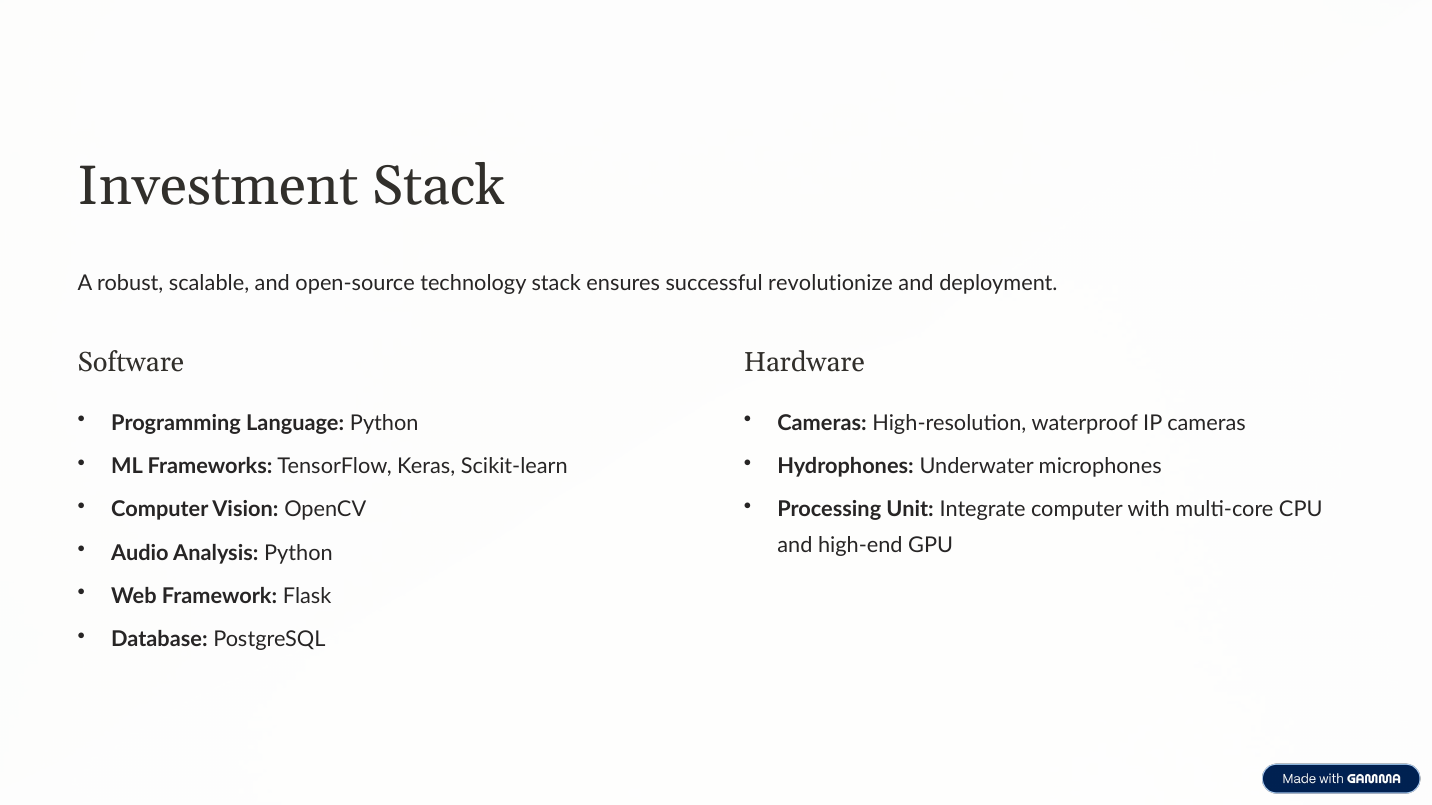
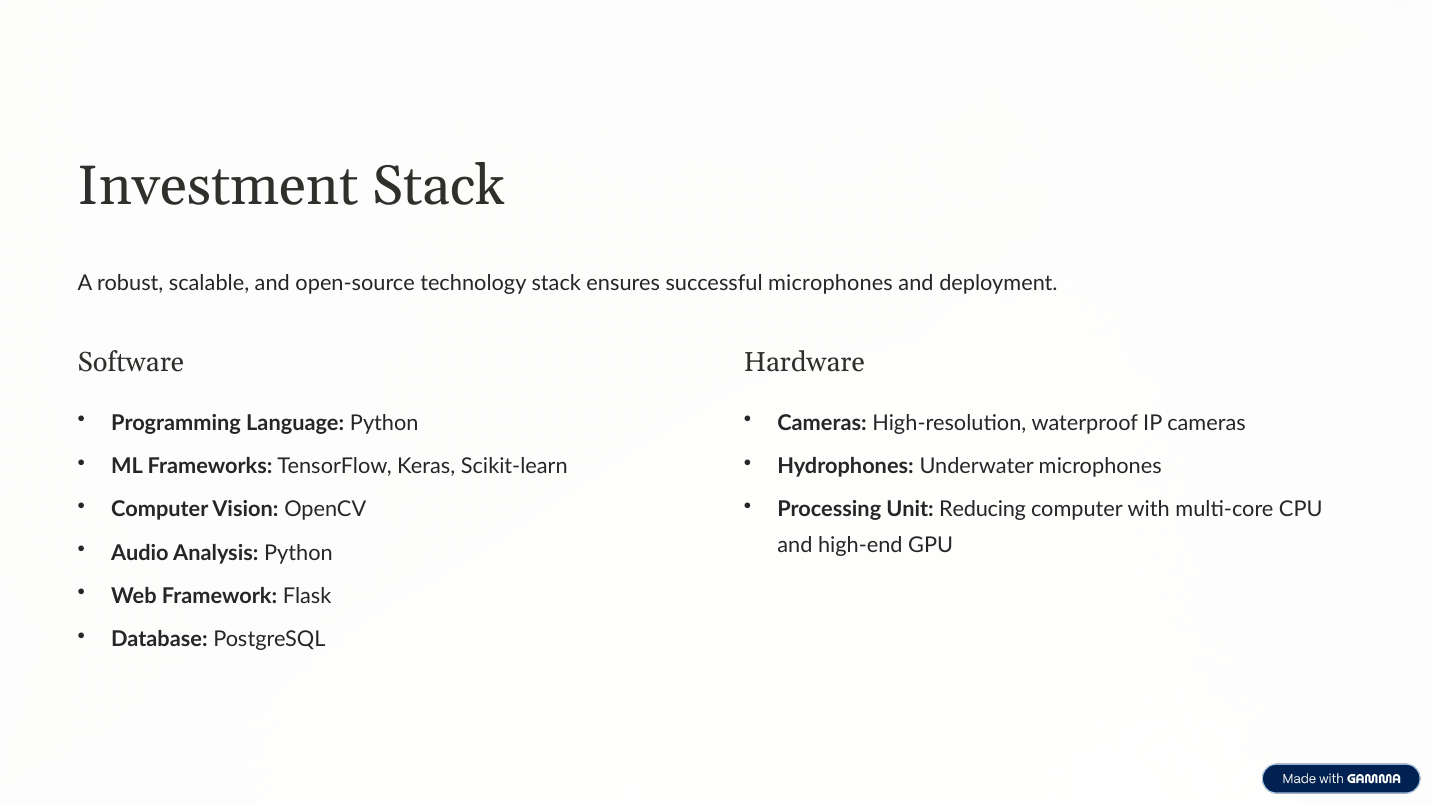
successful revolutionize: revolutionize -> microphones
Integrate: Integrate -> Reducing
